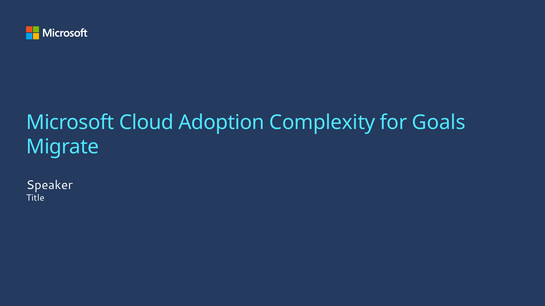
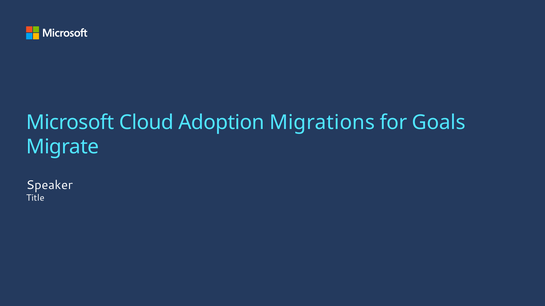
Complexity: Complexity -> Migrations
